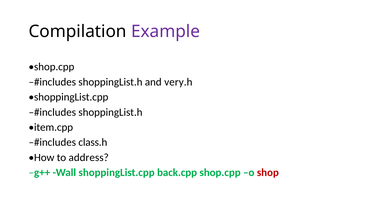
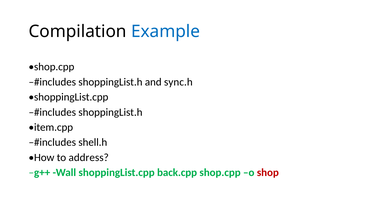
Example colour: purple -> blue
very.h: very.h -> sync.h
class.h: class.h -> shell.h
